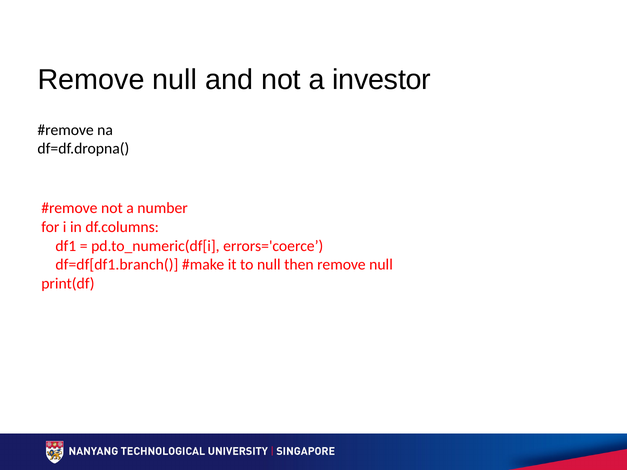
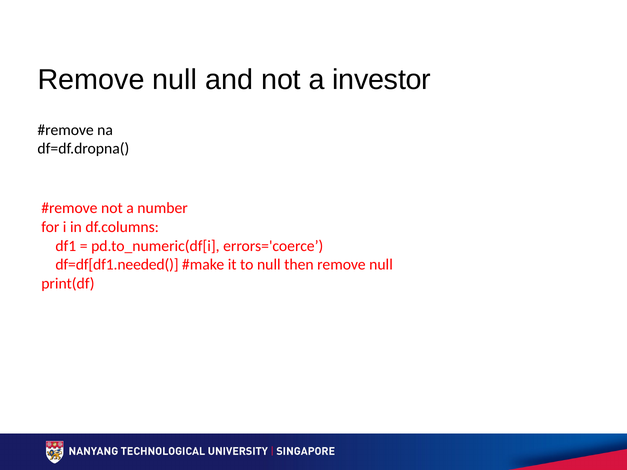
df=df[df1.branch(: df=df[df1.branch( -> df=df[df1.needed(
